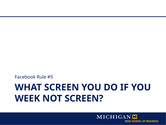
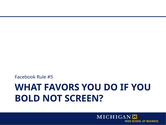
WHAT SCREEN: SCREEN -> FAVORS
WEEK: WEEK -> BOLD
